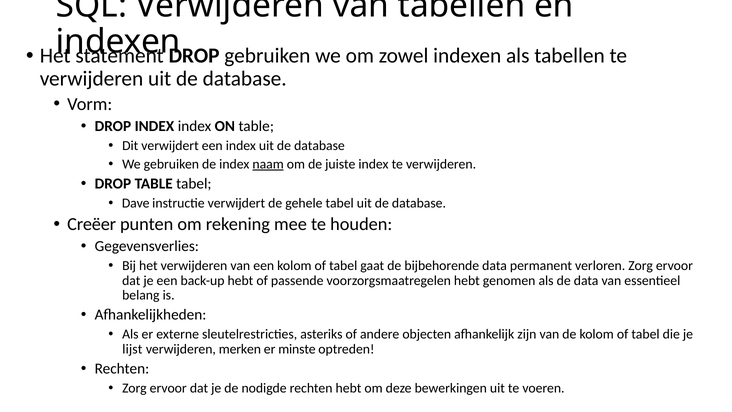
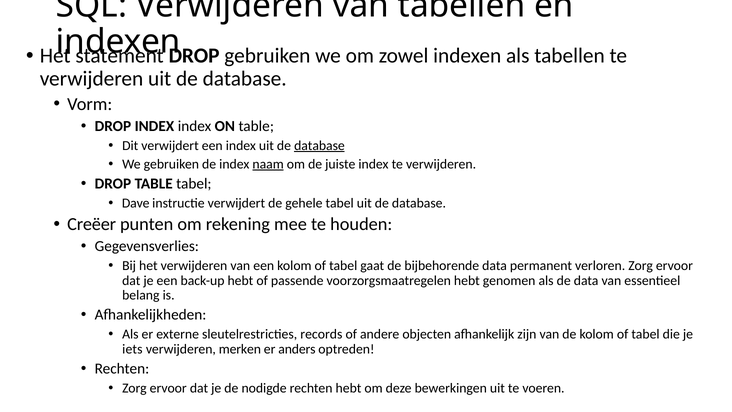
database at (319, 146) underline: none -> present
asteriks: asteriks -> records
lijst: lijst -> iets
minste: minste -> anders
